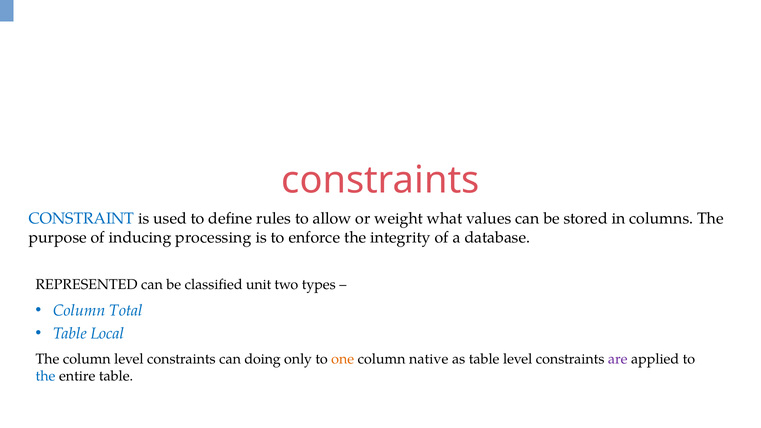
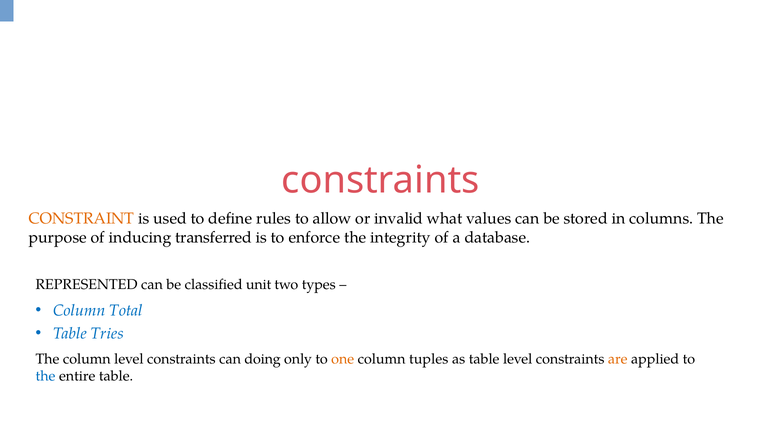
CONSTRAINT colour: blue -> orange
weight: weight -> invalid
processing: processing -> transferred
Local: Local -> Tries
native: native -> tuples
are colour: purple -> orange
